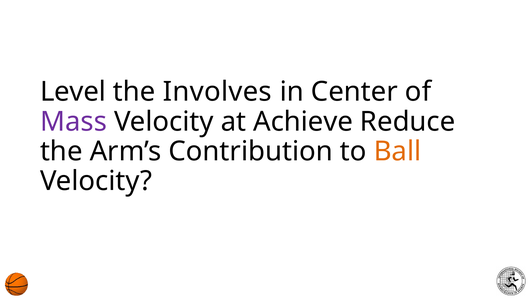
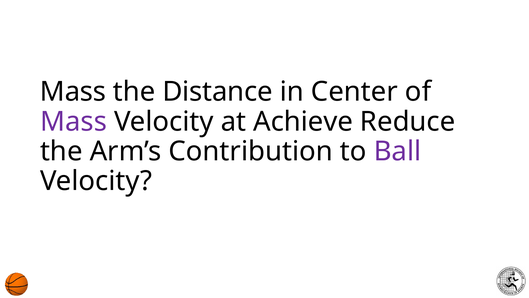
Level at (73, 92): Level -> Mass
Involves: Involves -> Distance
Ball colour: orange -> purple
